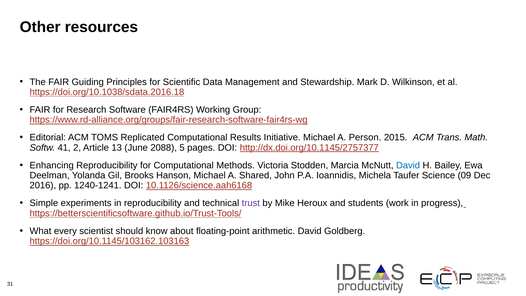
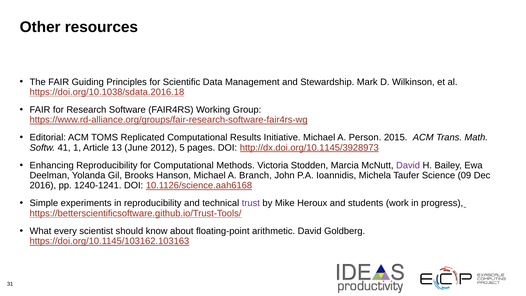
2: 2 -> 1
2088: 2088 -> 2012
http://dx.doi.org/10.1145/2757377: http://dx.doi.org/10.1145/2757377 -> http://dx.doi.org/10.1145/3928973
David at (408, 165) colour: blue -> purple
Shared: Shared -> Branch
